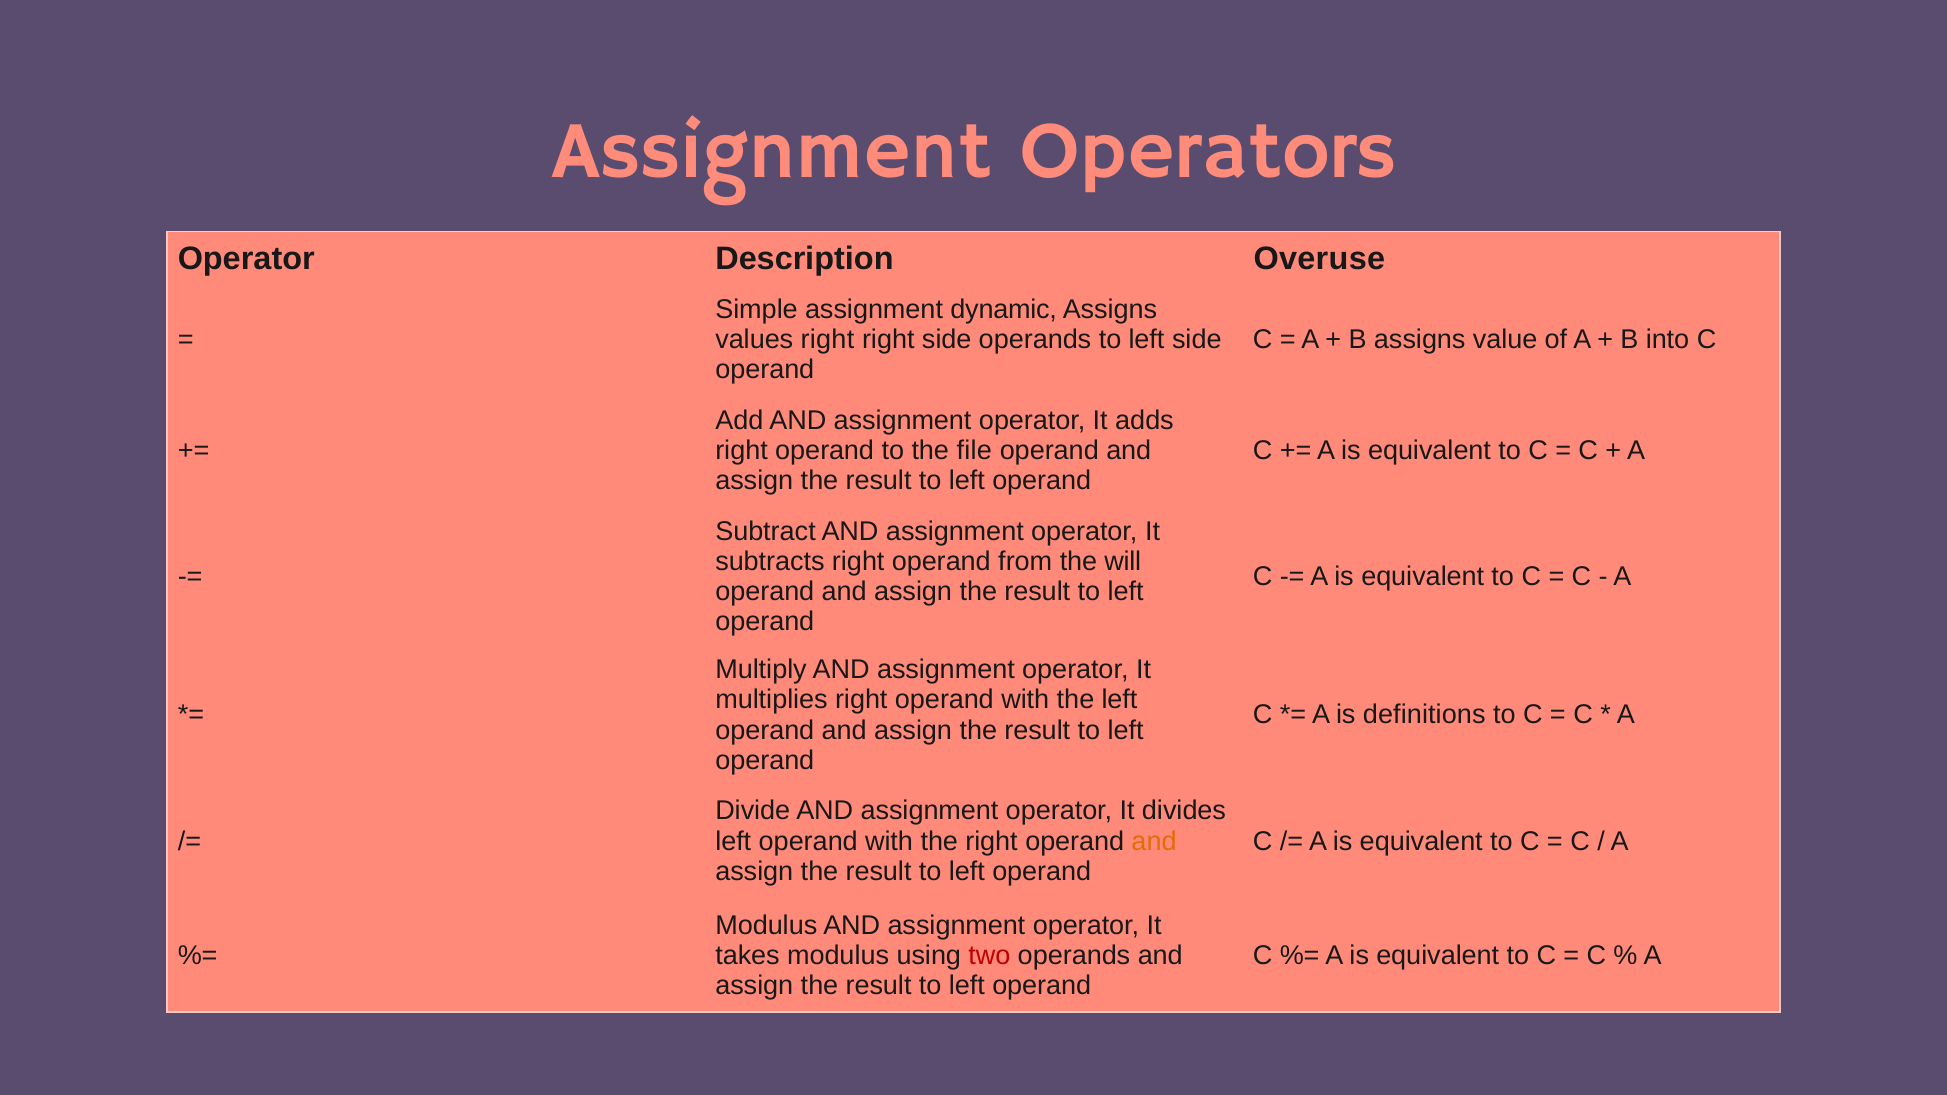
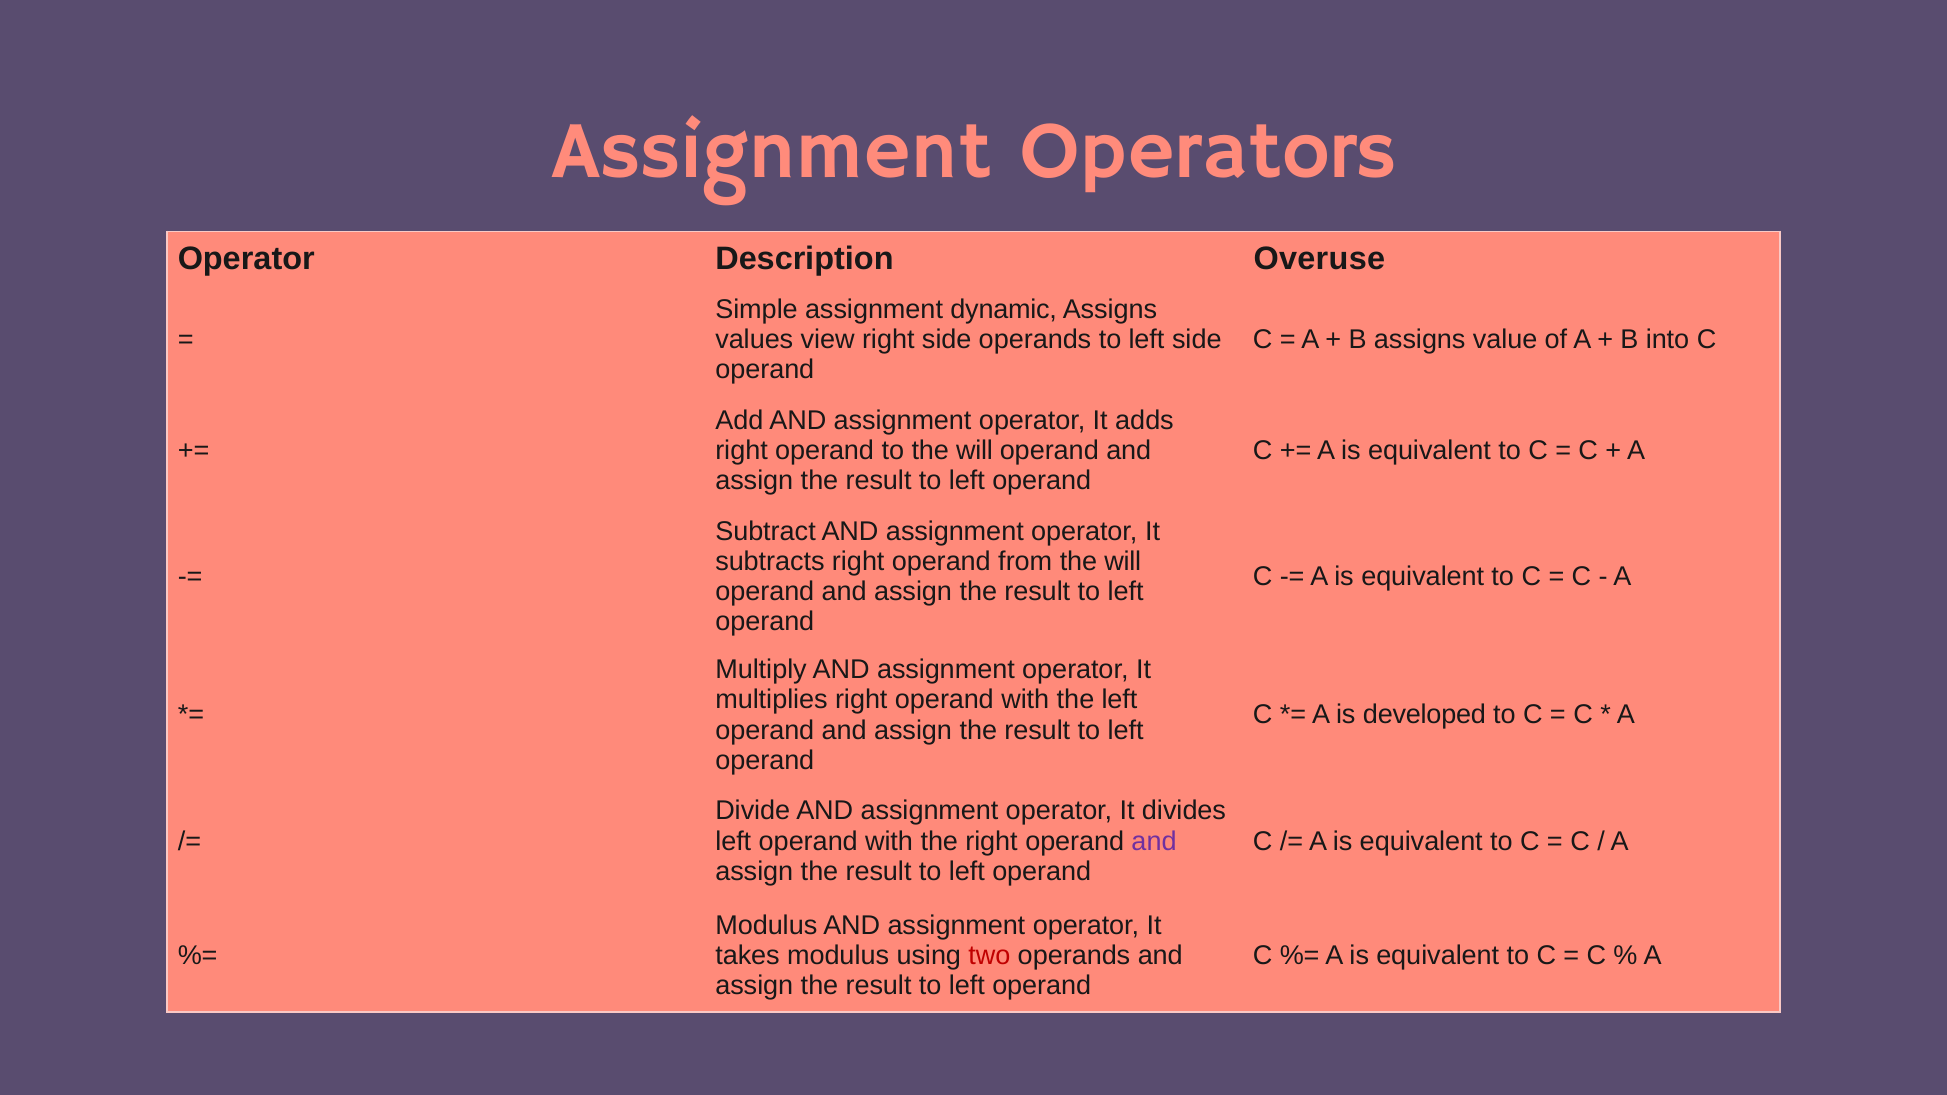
values right: right -> view
to the file: file -> will
definitions: definitions -> developed
and at (1154, 841) colour: orange -> purple
